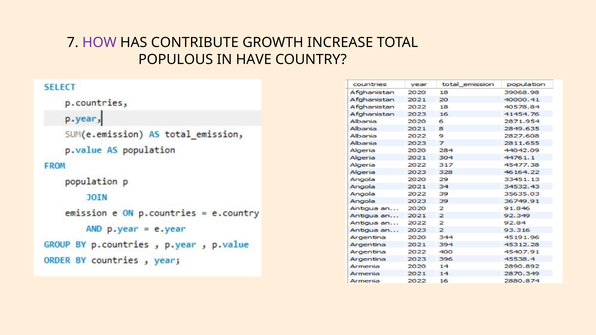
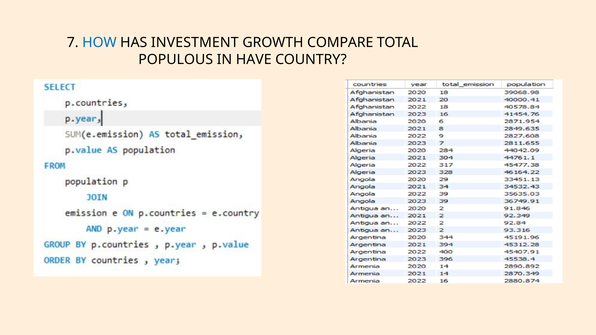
HOW colour: purple -> blue
CONTRIBUTE: CONTRIBUTE -> INVESTMENT
INCREASE: INCREASE -> COMPARE
